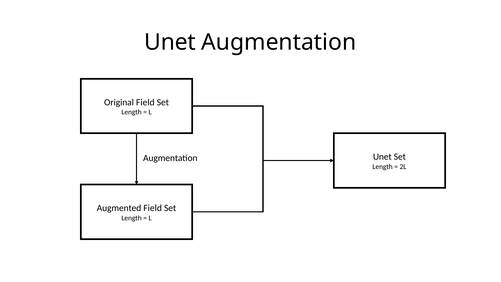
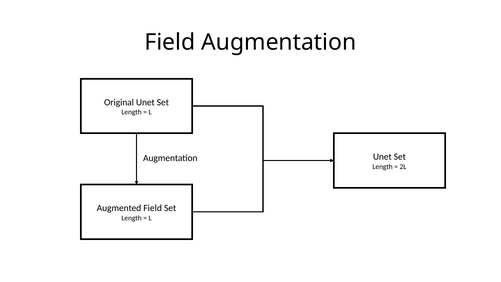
Unet at (170, 42): Unet -> Field
Original Field: Field -> Unet
